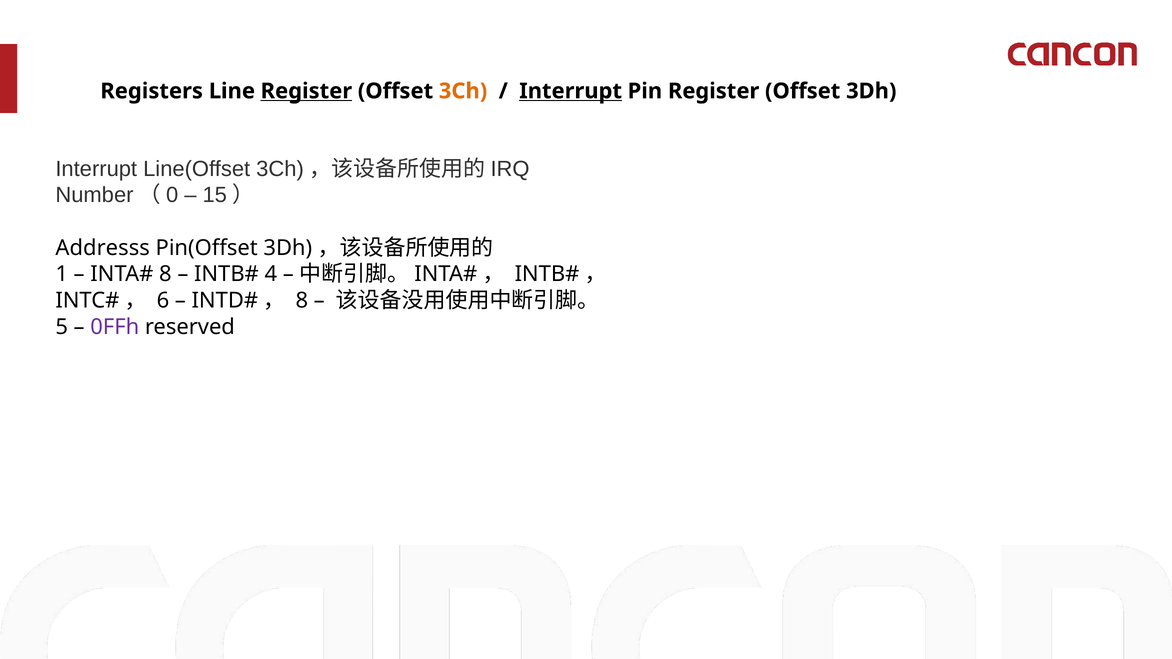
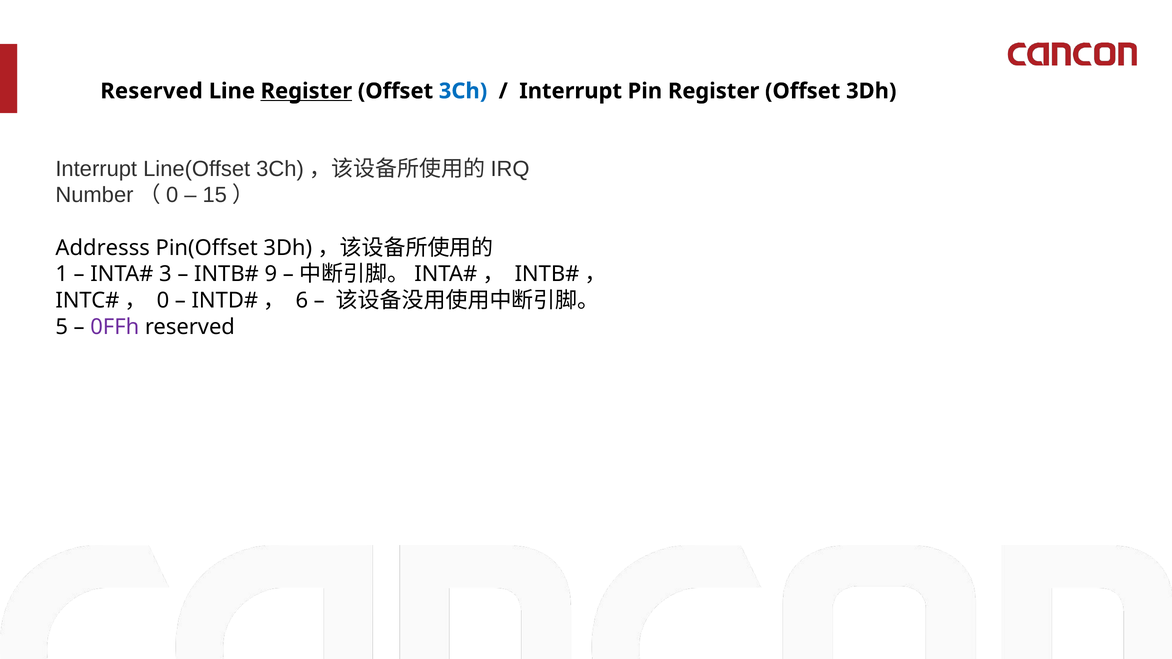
Registers at (152, 91): Registers -> Reserved
3Ch at (463, 91) colour: orange -> blue
Interrupt at (571, 91) underline: present -> none
8 at (165, 274): 8 -> 3
4: 4 -> 9
6: 6 -> 0
8 at (302, 301): 8 -> 6
